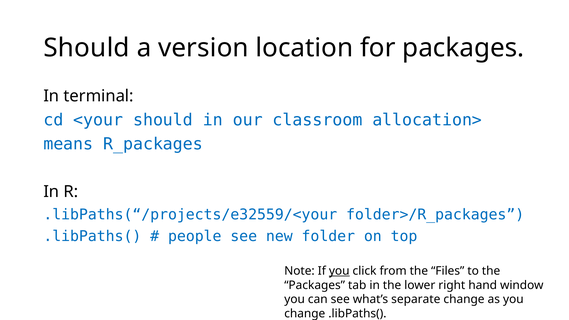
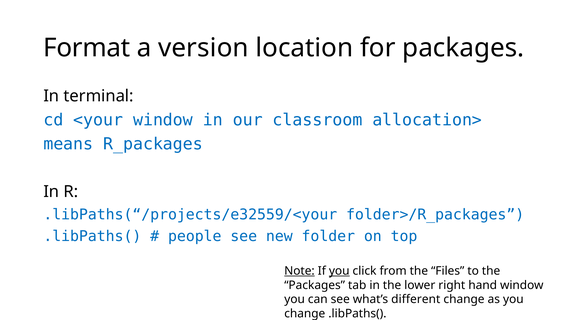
Should at (87, 48): Should -> Format
<your should: should -> window
Note underline: none -> present
separate: separate -> different
